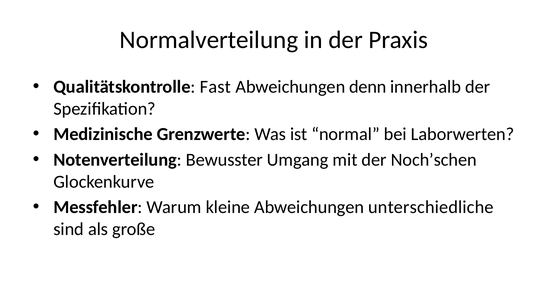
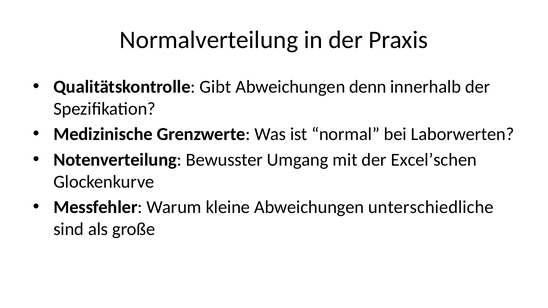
Fast: Fast -> Gibt
Noch’schen: Noch’schen -> Excel’schen
